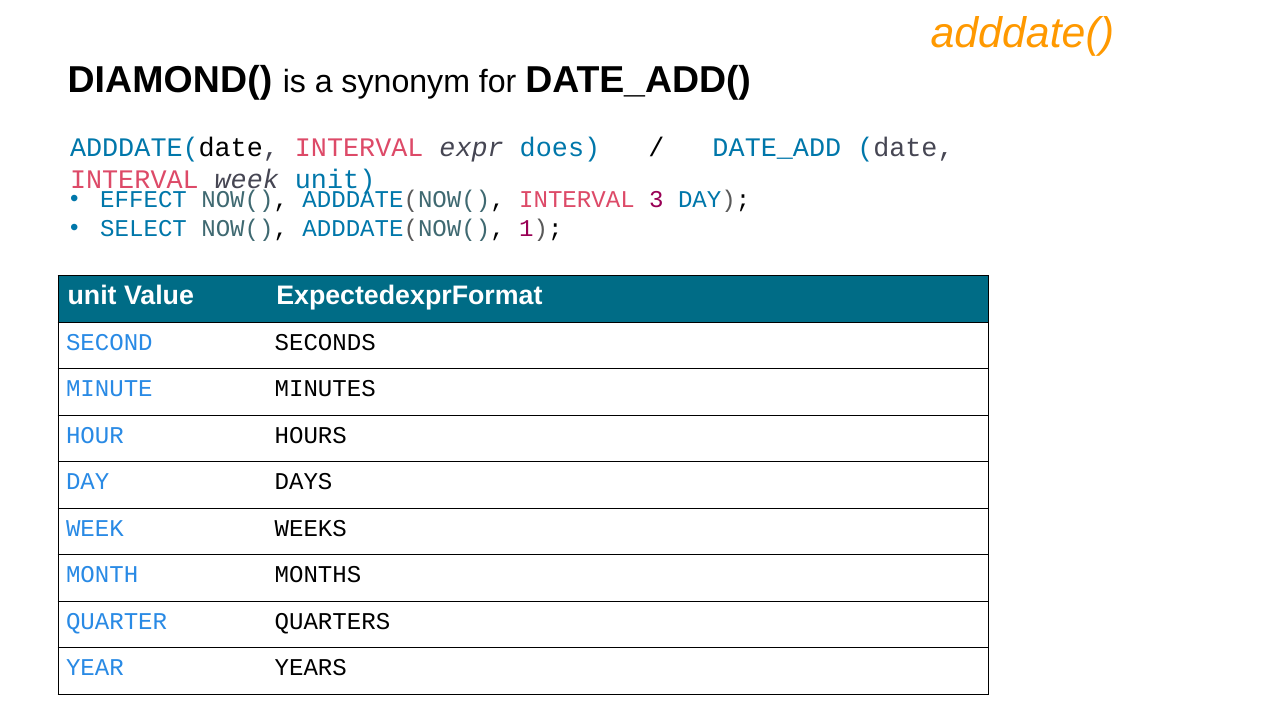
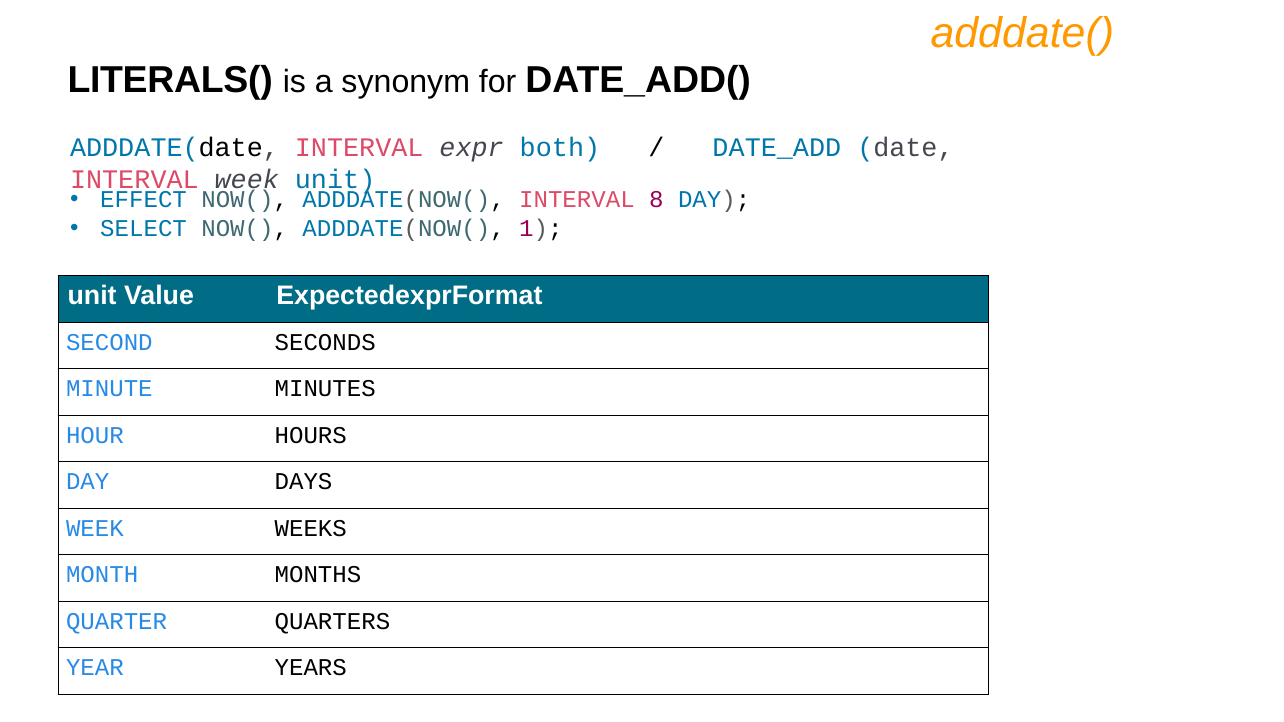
DIAMOND(: DIAMOND( -> LITERALS(
does: does -> both
3: 3 -> 8
